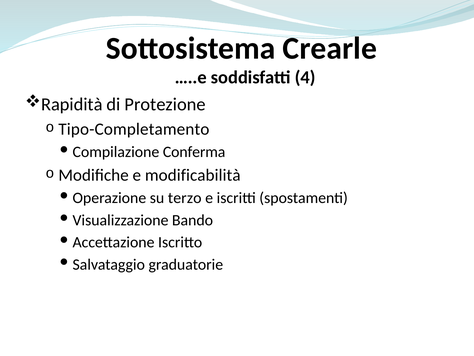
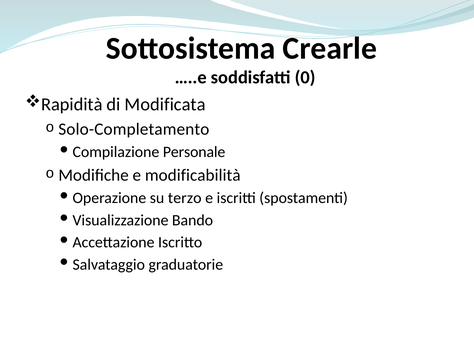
4: 4 -> 0
Protezione: Protezione -> Modificata
Tipo-Completamento: Tipo-Completamento -> Solo-Completamento
Conferma: Conferma -> Personale
